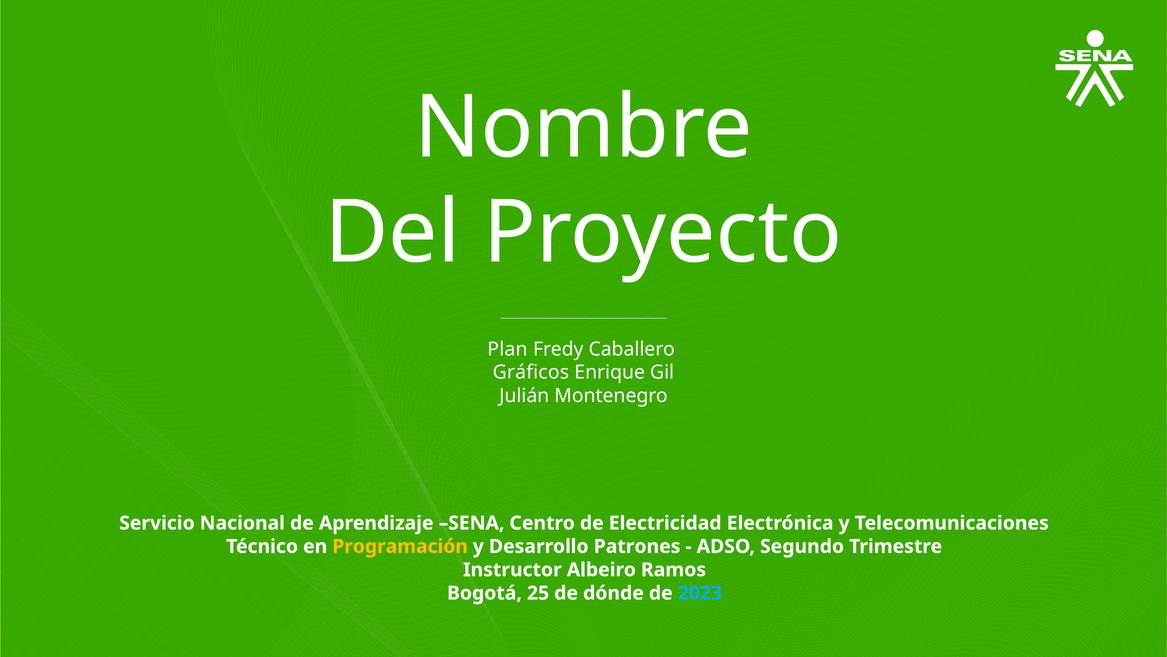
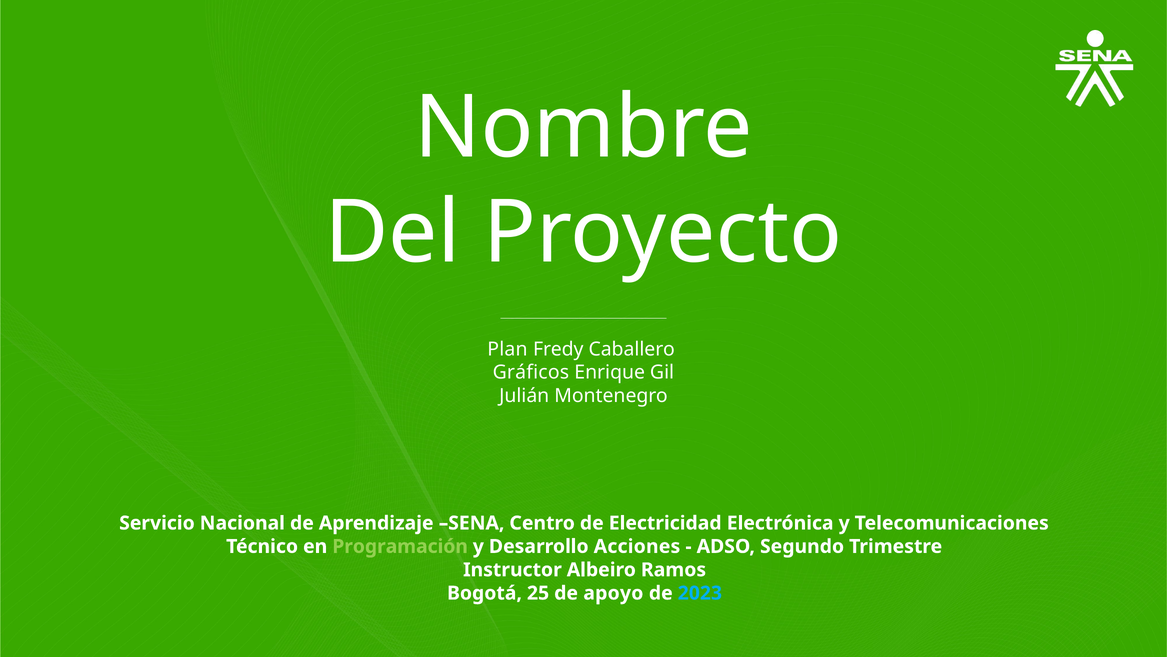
Programación colour: yellow -> light green
Patrones: Patrones -> Acciones
dónde: dónde -> apoyo
